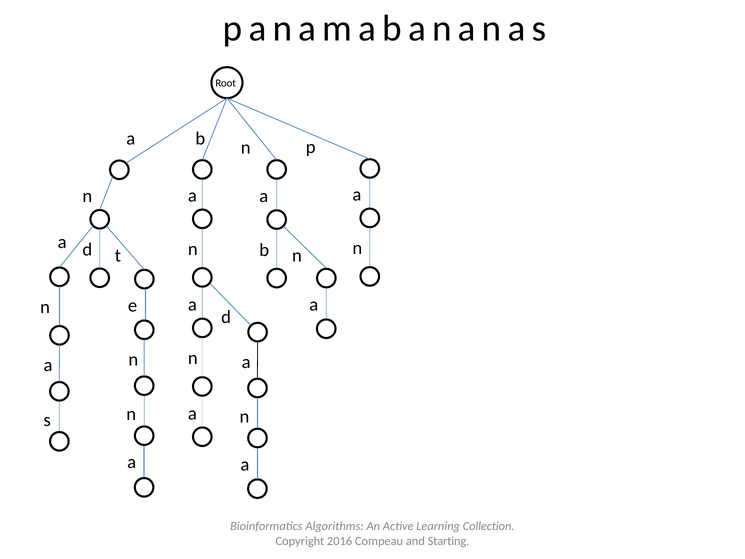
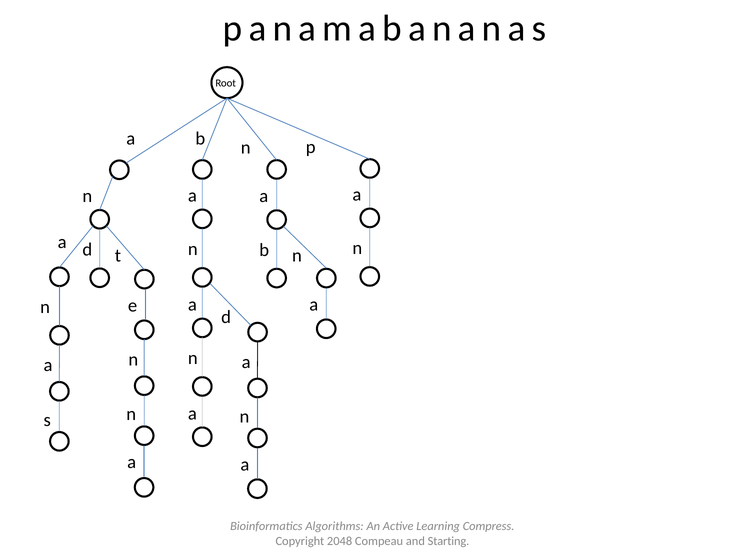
Collection: Collection -> Compress
2016: 2016 -> 2048
